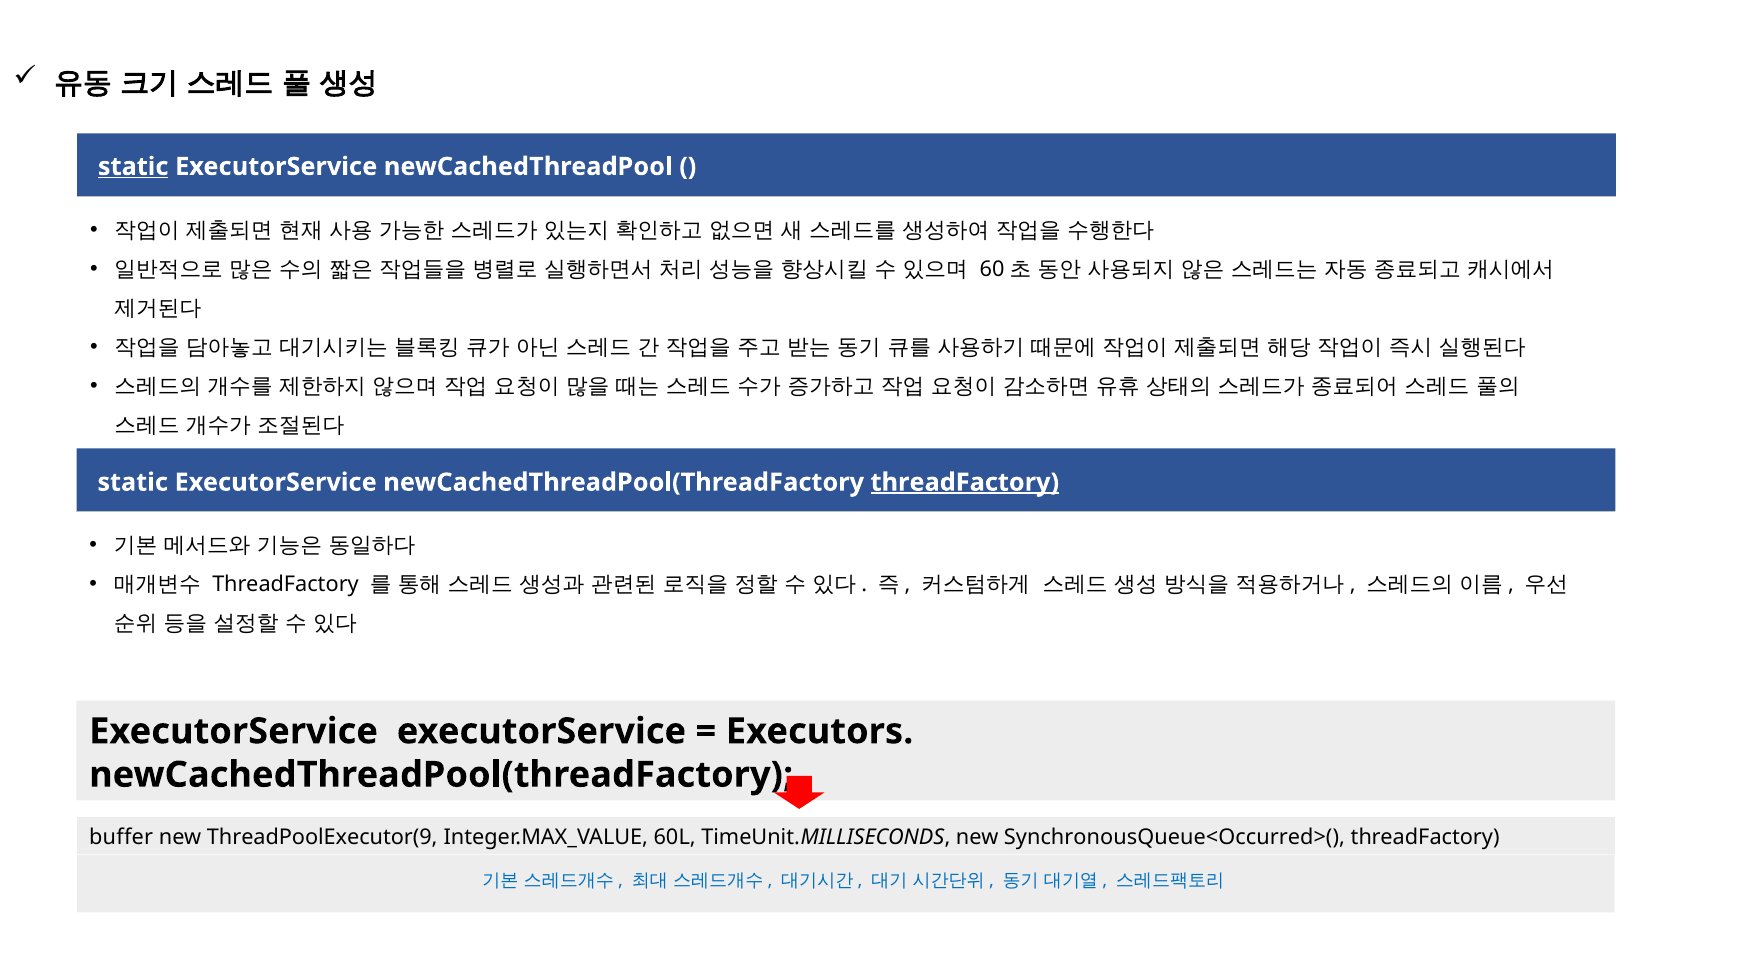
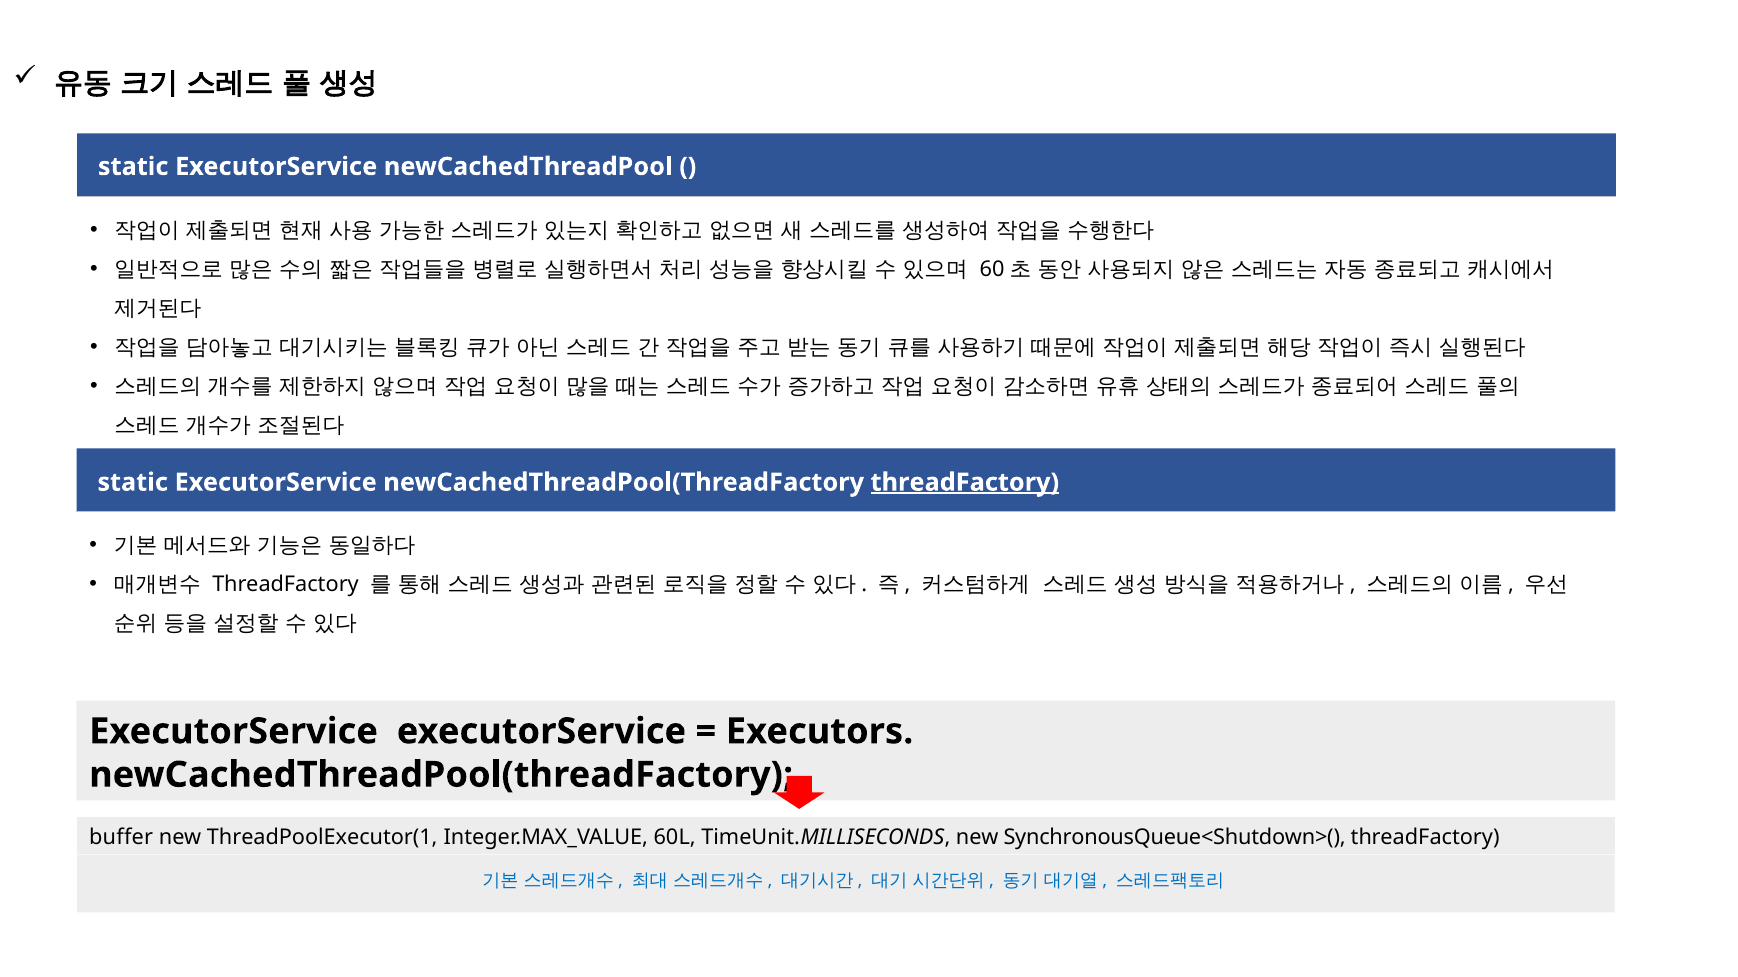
static at (133, 167) underline: present -> none
ThreadPoolExecutor(9: ThreadPoolExecutor(9 -> ThreadPoolExecutor(1
SynchronousQueue<Occurred>(: SynchronousQueue<Occurred>( -> SynchronousQueue<Shutdown>(
